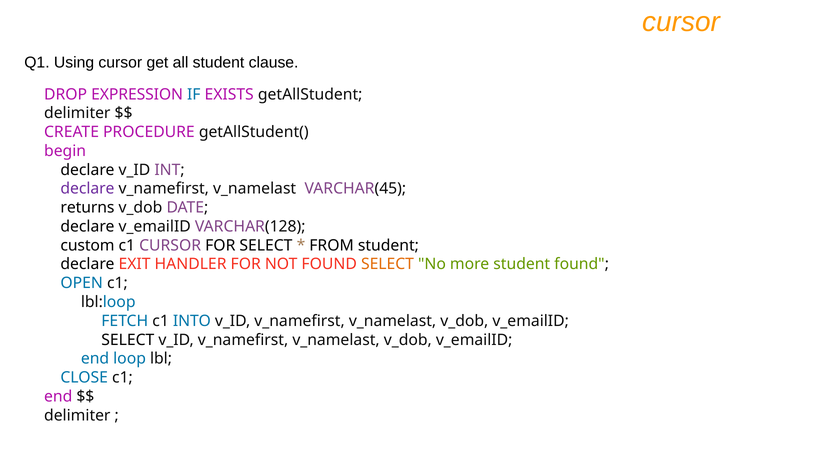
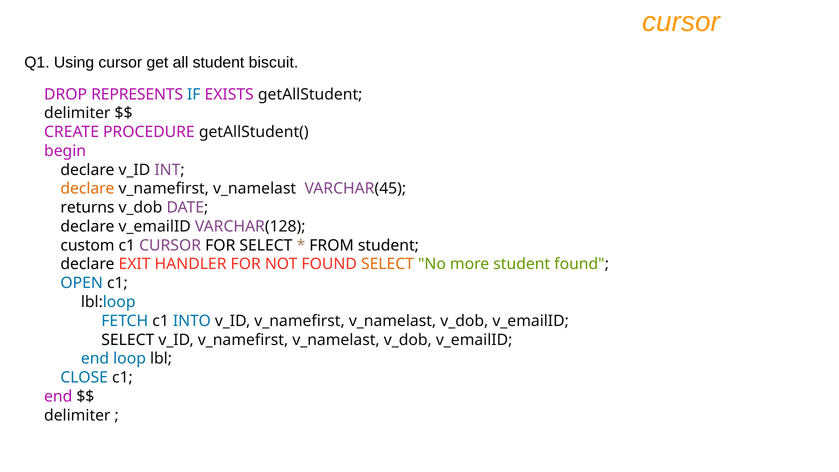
clause: clause -> biscuit
EXPRESSION: EXPRESSION -> REPRESENTS
declare at (87, 189) colour: purple -> orange
